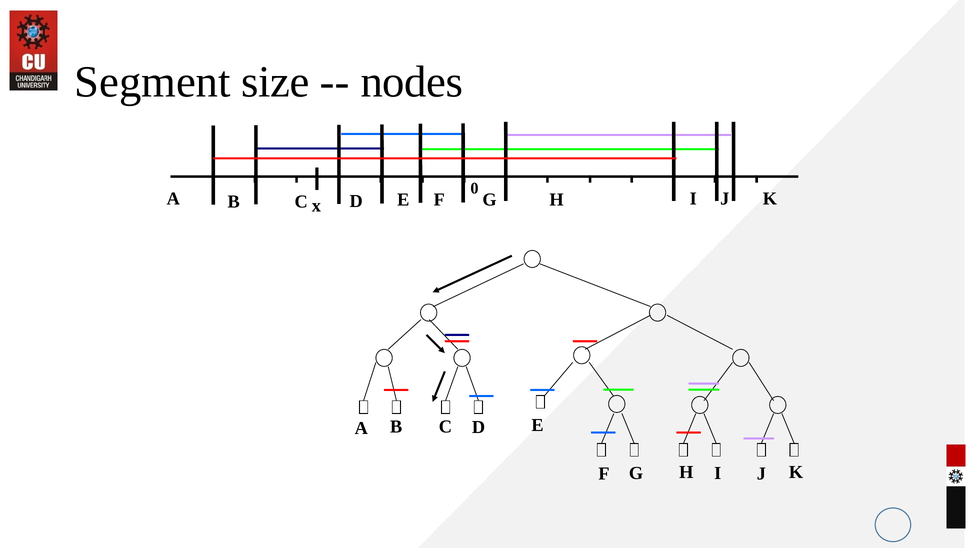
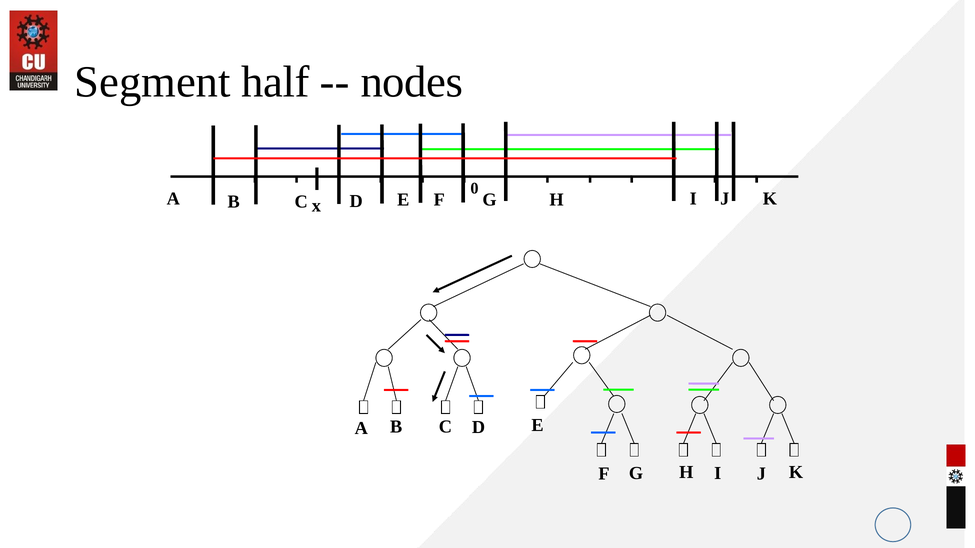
size: size -> half
